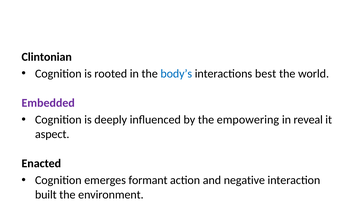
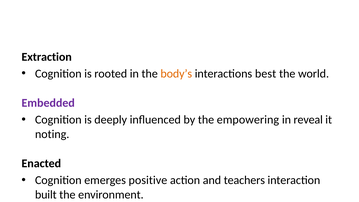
Clintonian: Clintonian -> Extraction
body’s colour: blue -> orange
aspect: aspect -> noting
formant: formant -> positive
negative: negative -> teachers
